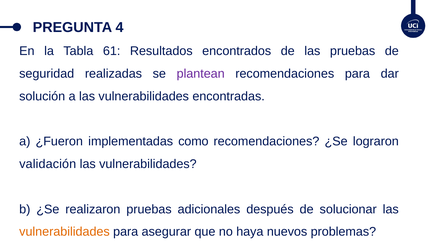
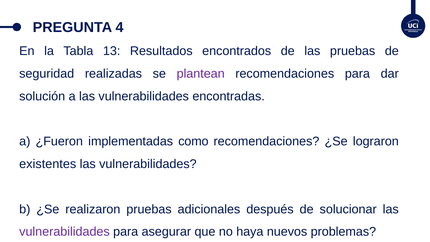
61: 61 -> 13
validación: validación -> existentes
vulnerabilidades at (64, 232) colour: orange -> purple
